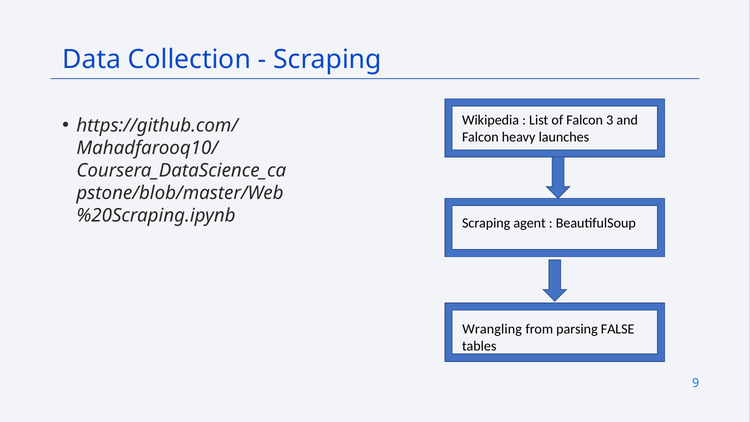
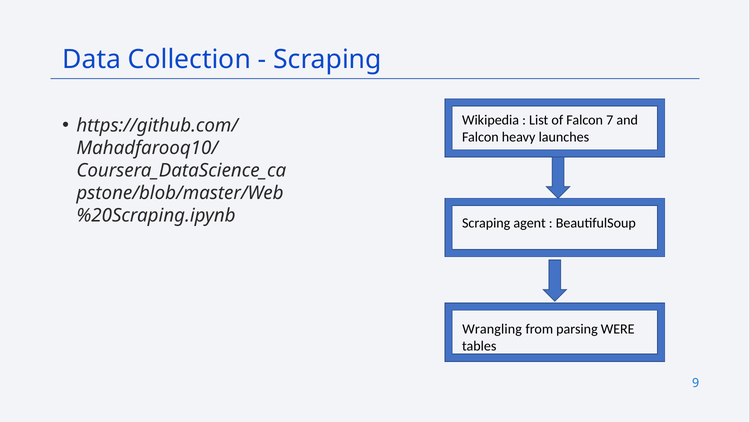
3: 3 -> 7
FALSE: FALSE -> WERE
